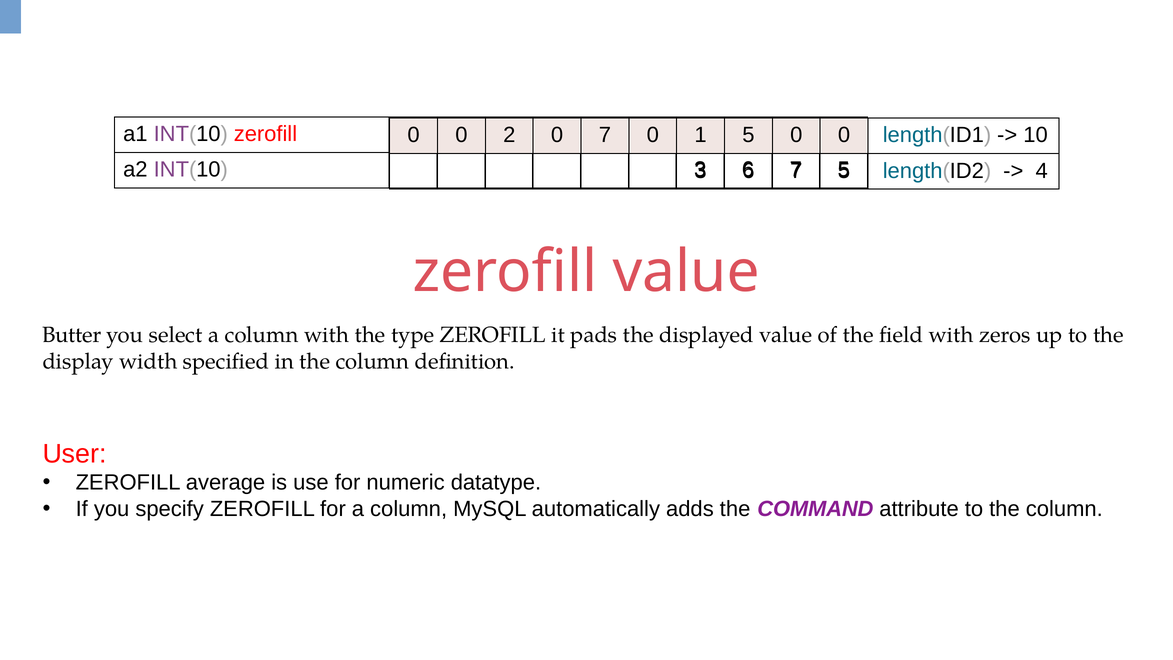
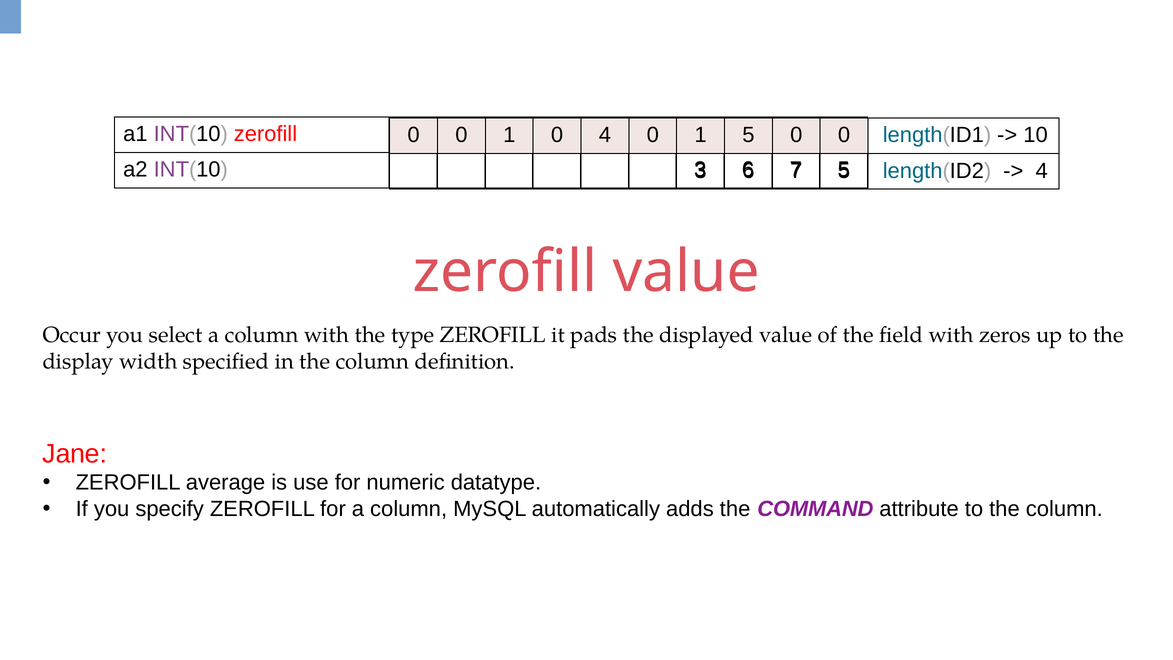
0 0 2: 2 -> 1
0 7: 7 -> 4
Butter: Butter -> Occur
User: User -> Jane
